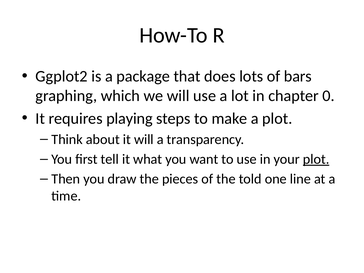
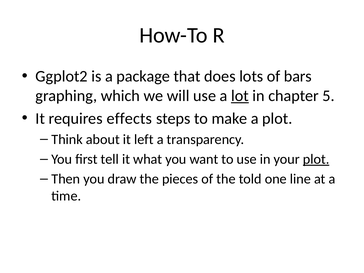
lot underline: none -> present
0: 0 -> 5
playing: playing -> effects
it will: will -> left
